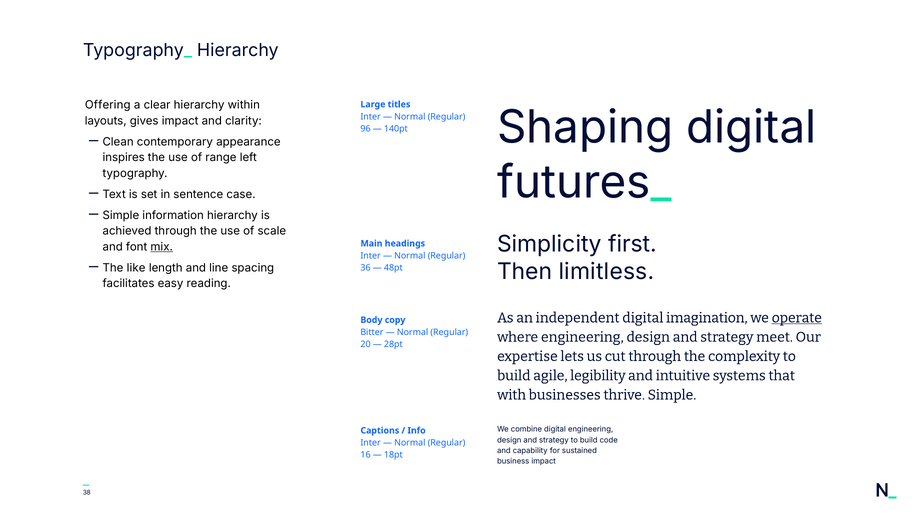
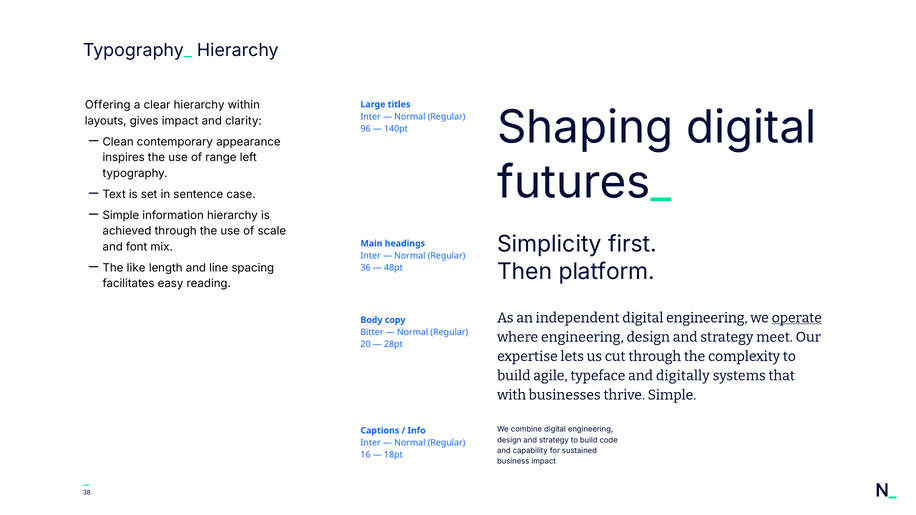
mix underline: present -> none
limitless: limitless -> platform
independent digital imagination: imagination -> engineering
legibility: legibility -> typeface
intuitive: intuitive -> digitally
